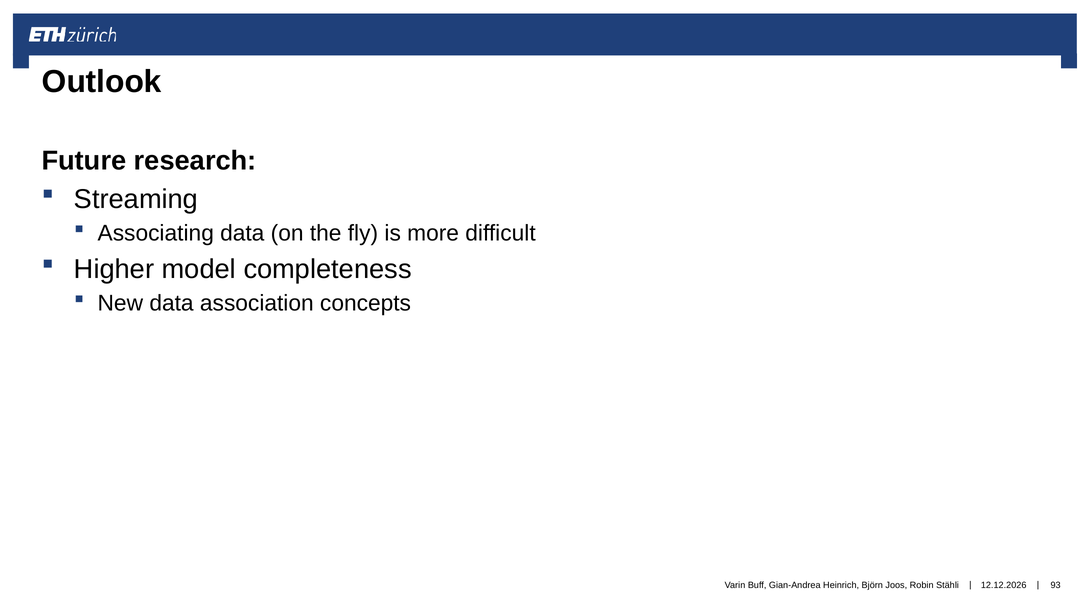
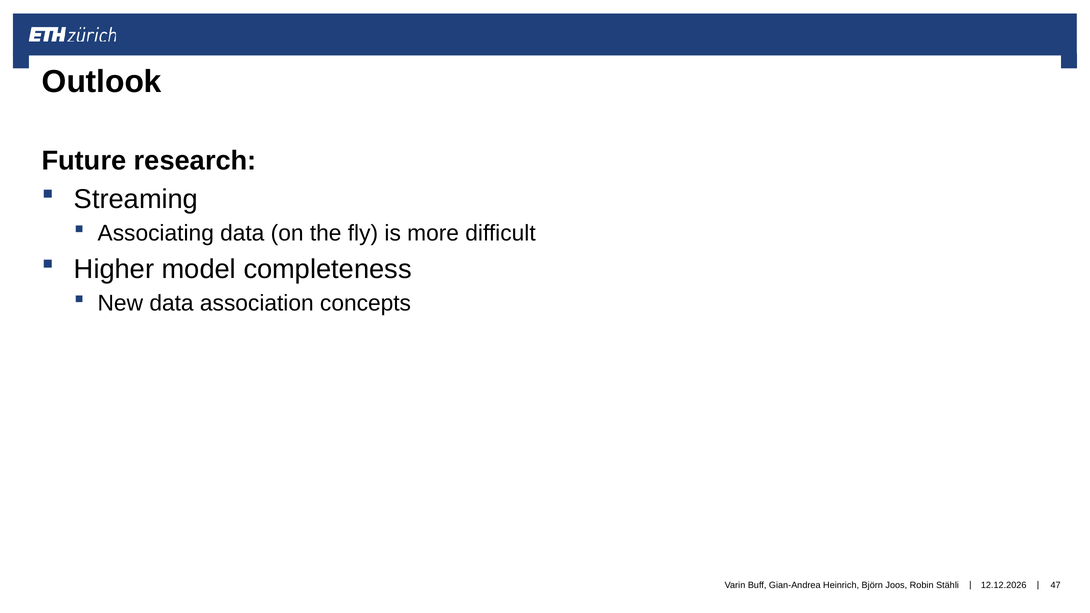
93: 93 -> 47
